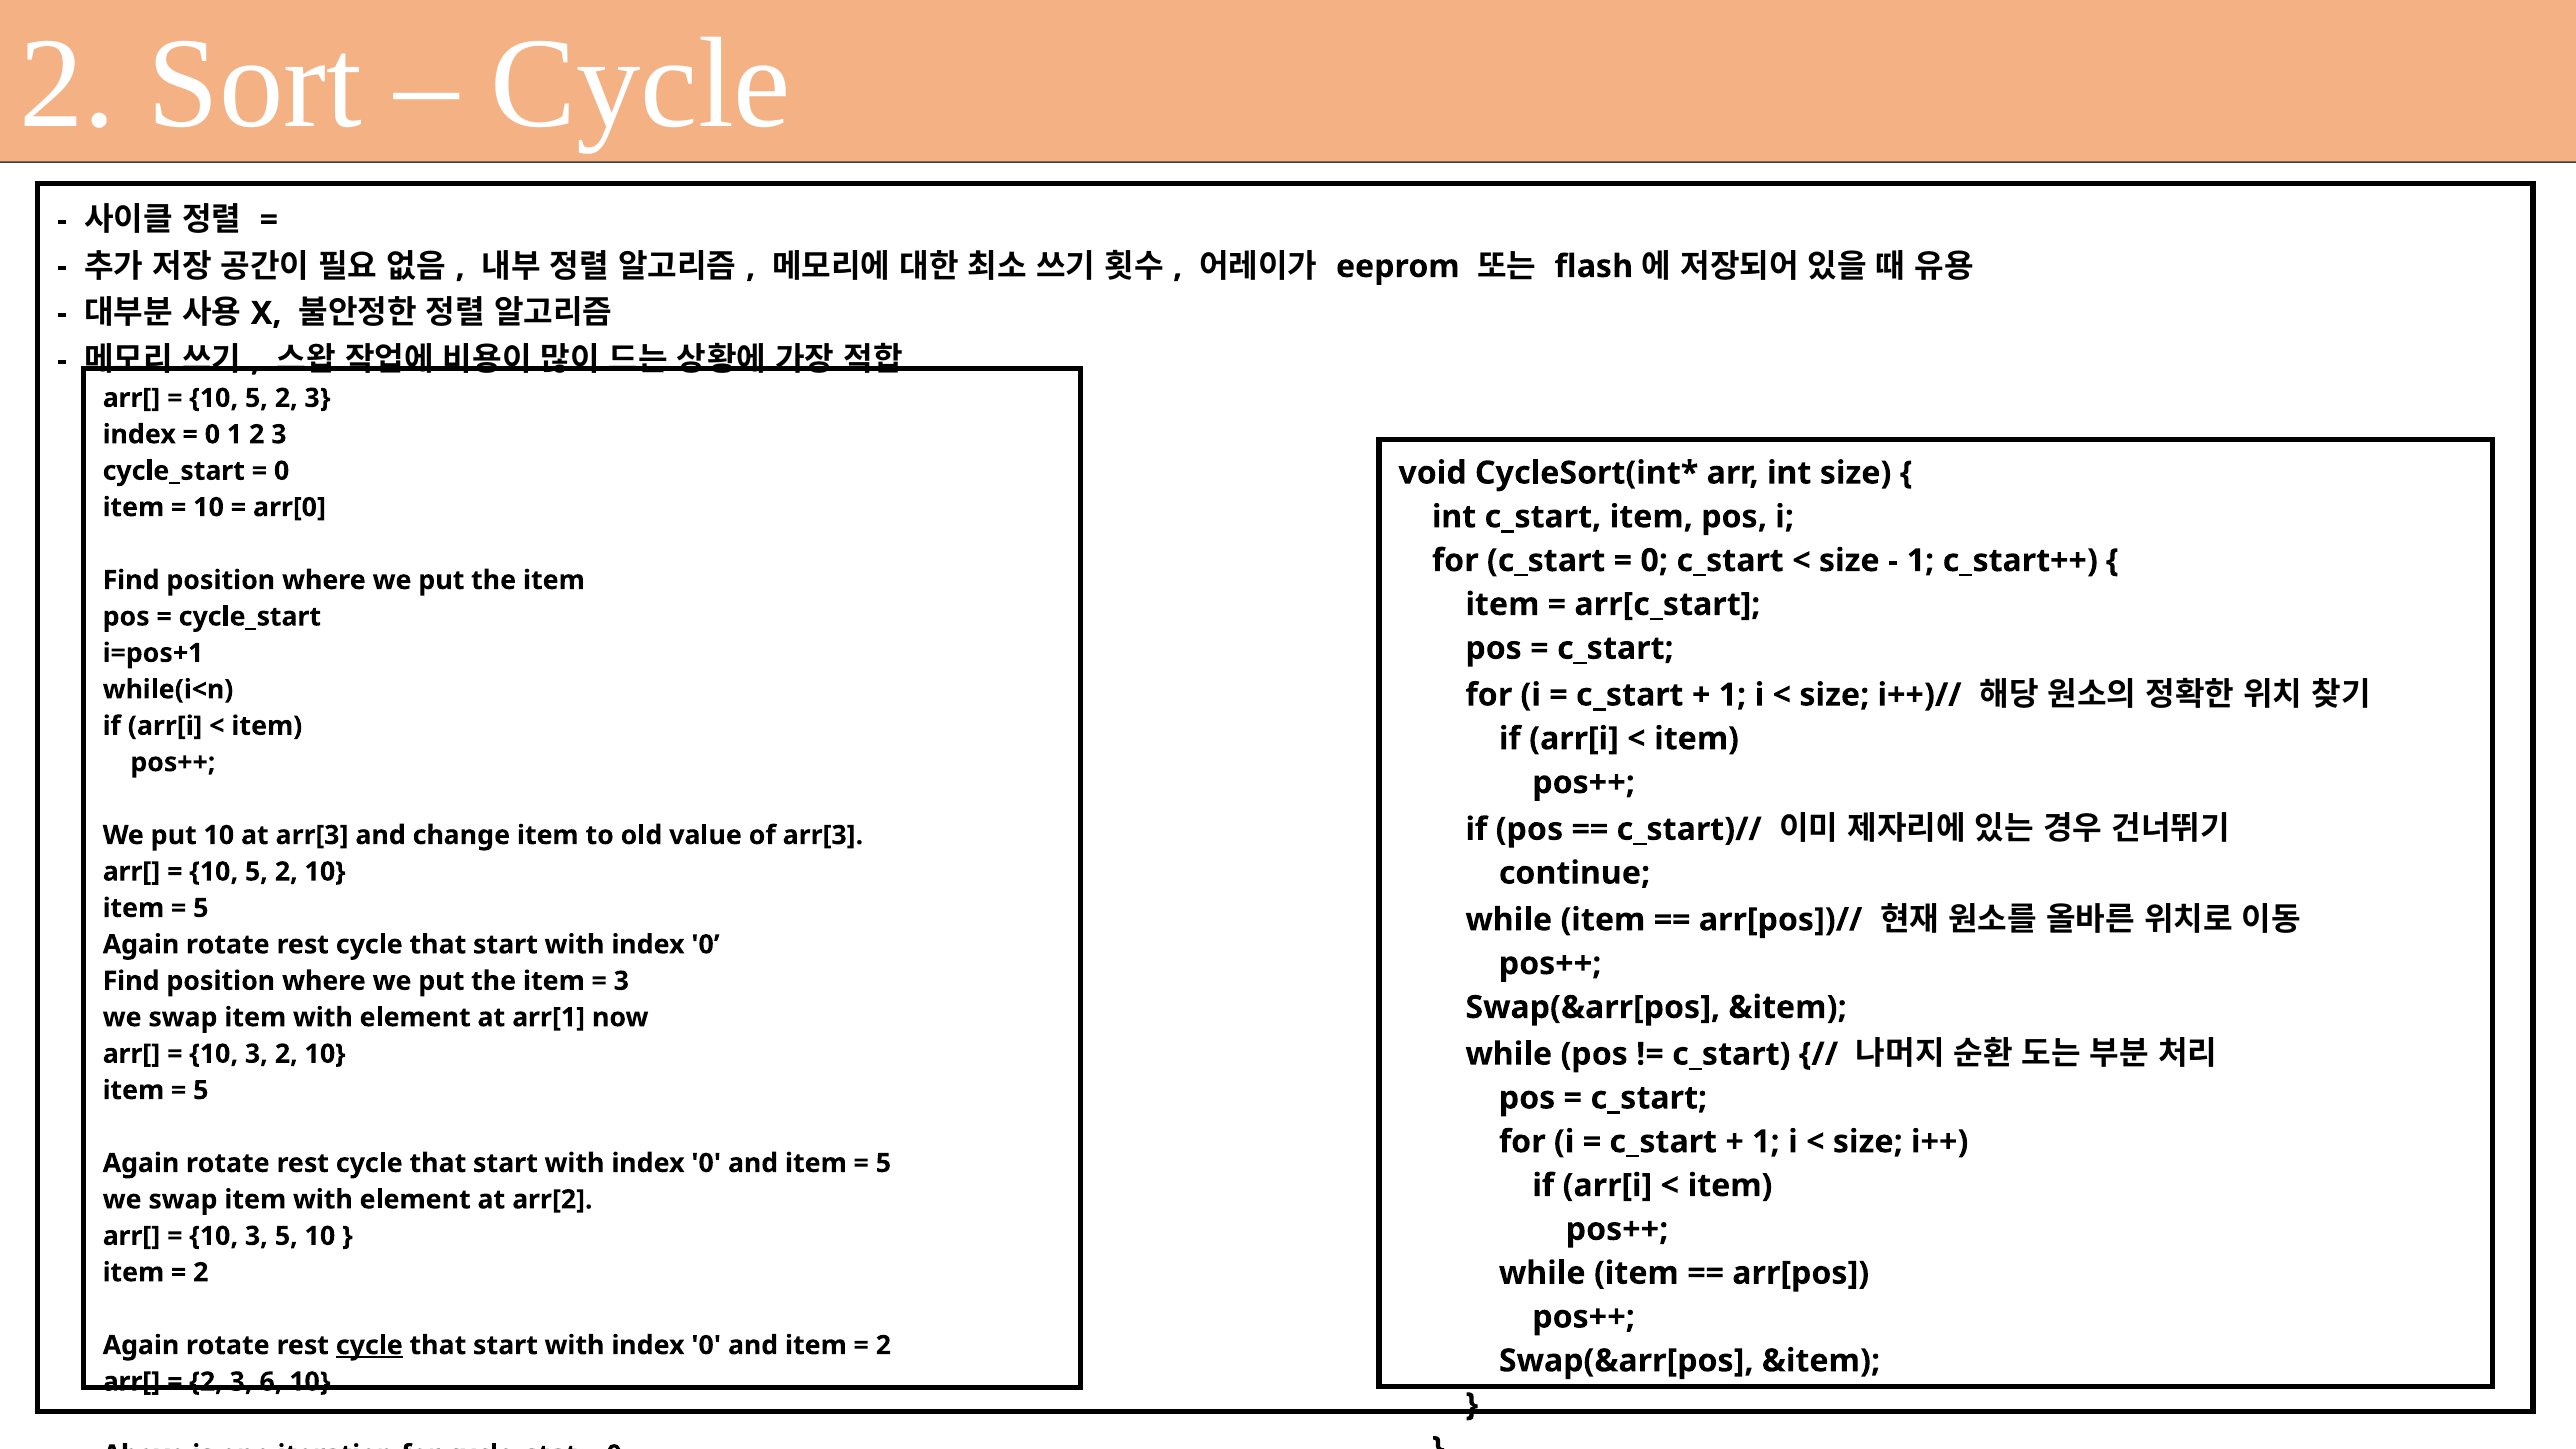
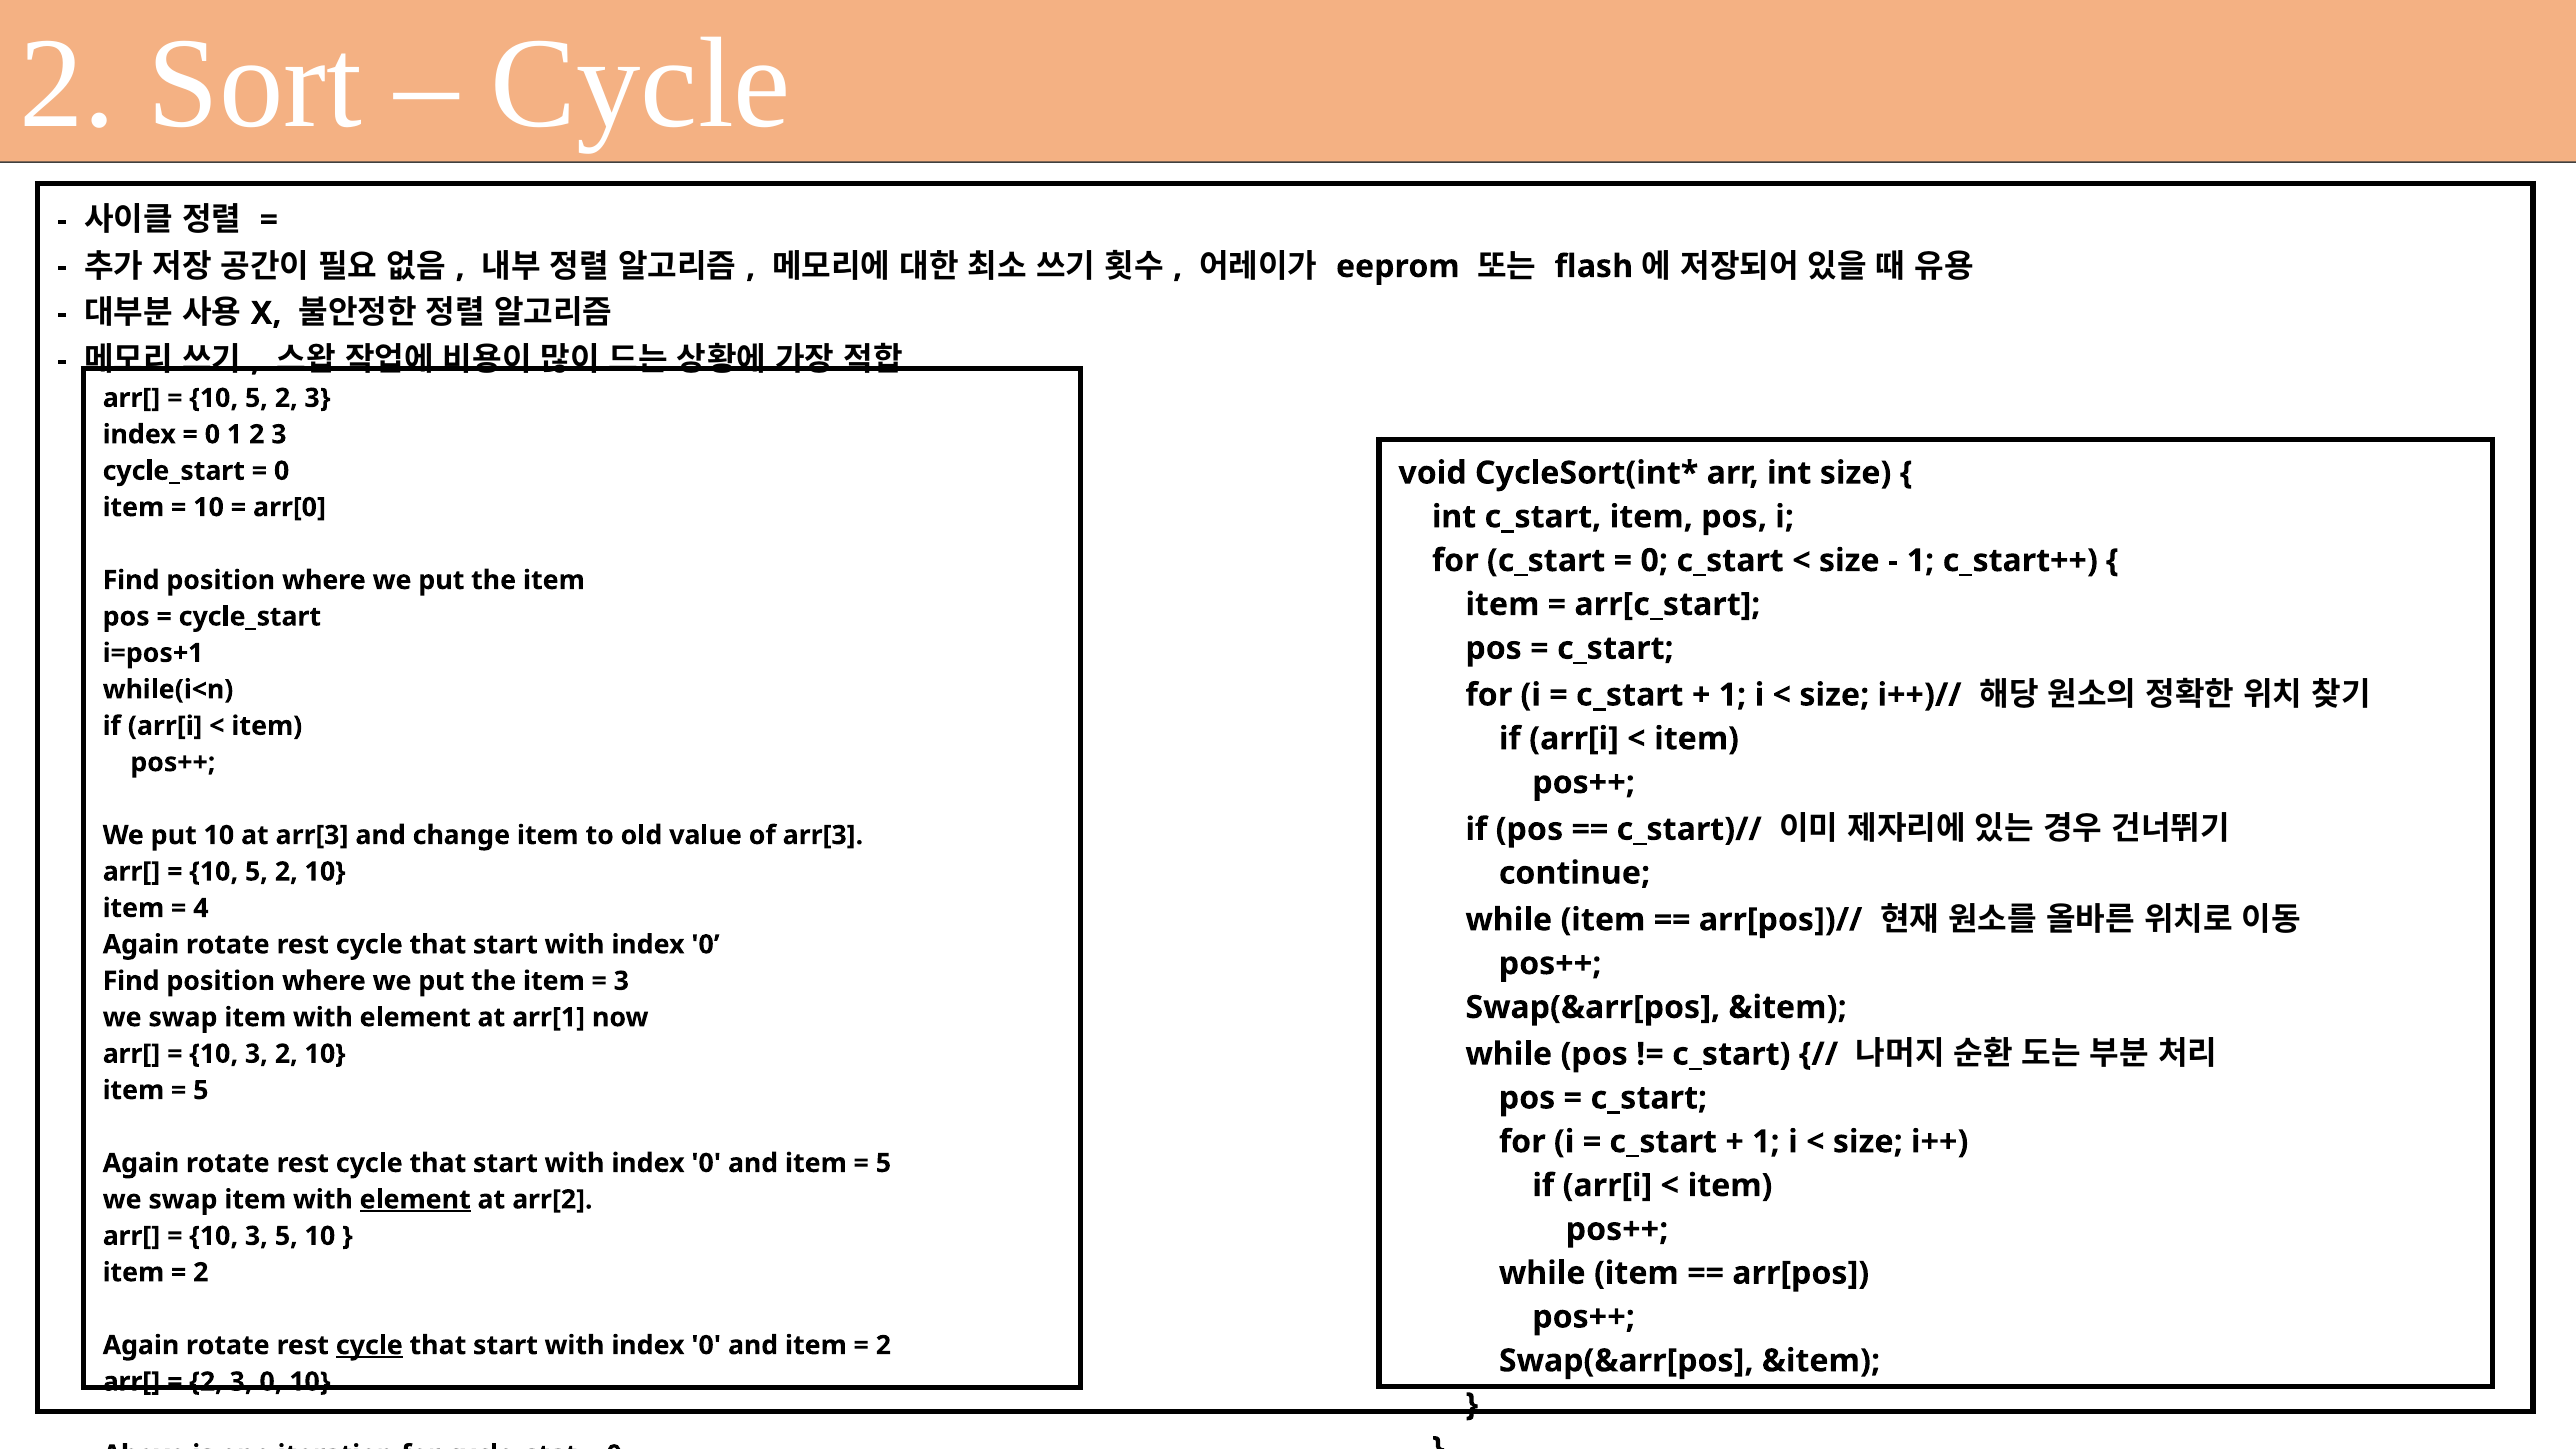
5 at (201, 908): 5 -> 4
element at (415, 1200) underline: none -> present
3 6: 6 -> 0
